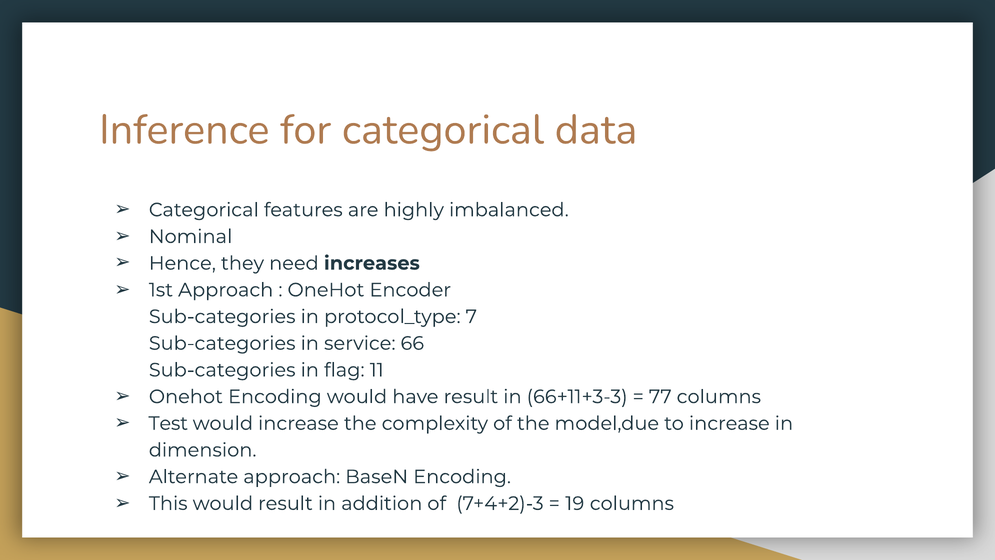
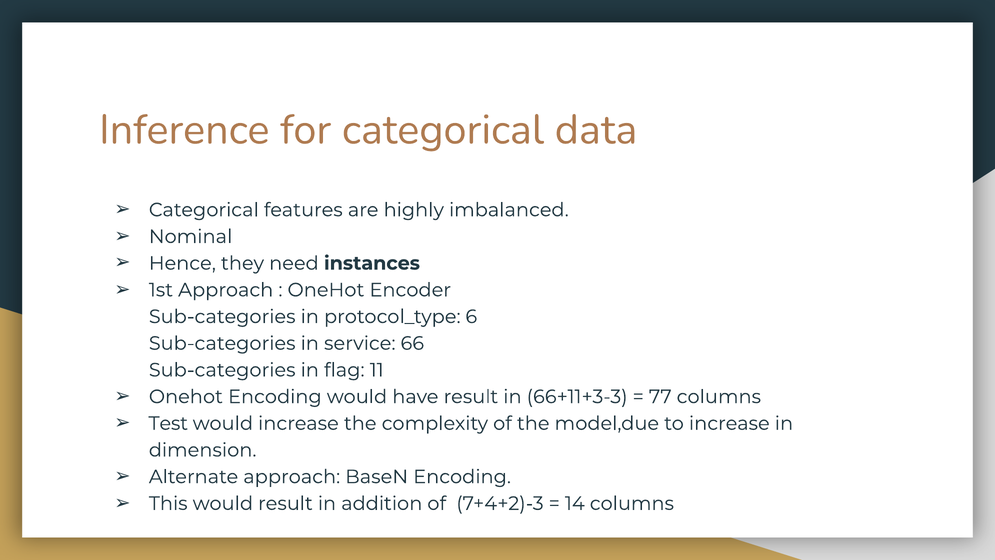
increases: increases -> instances
7: 7 -> 6
19: 19 -> 14
